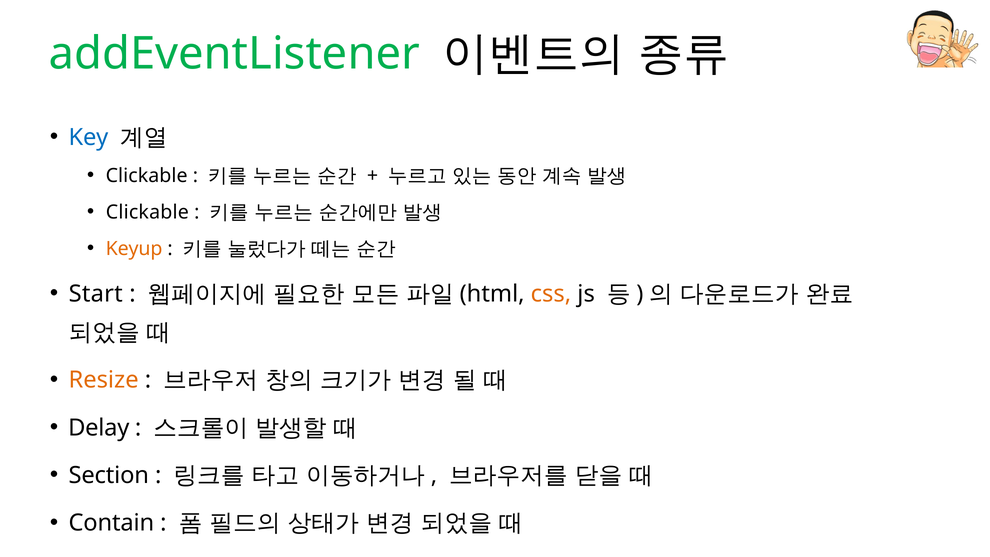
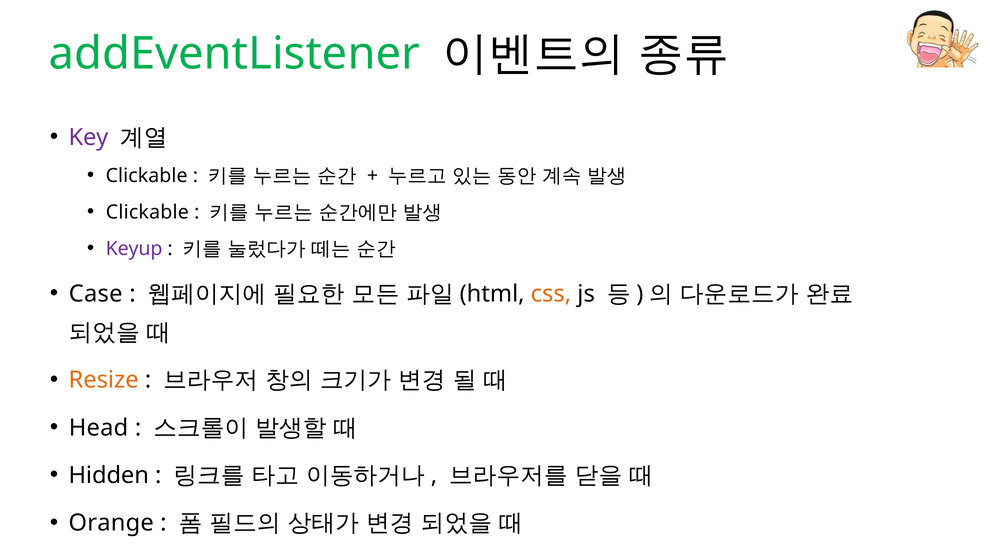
Key colour: blue -> purple
Keyup colour: orange -> purple
Start: Start -> Case
Delay: Delay -> Head
Section: Section -> Hidden
Contain: Contain -> Orange
